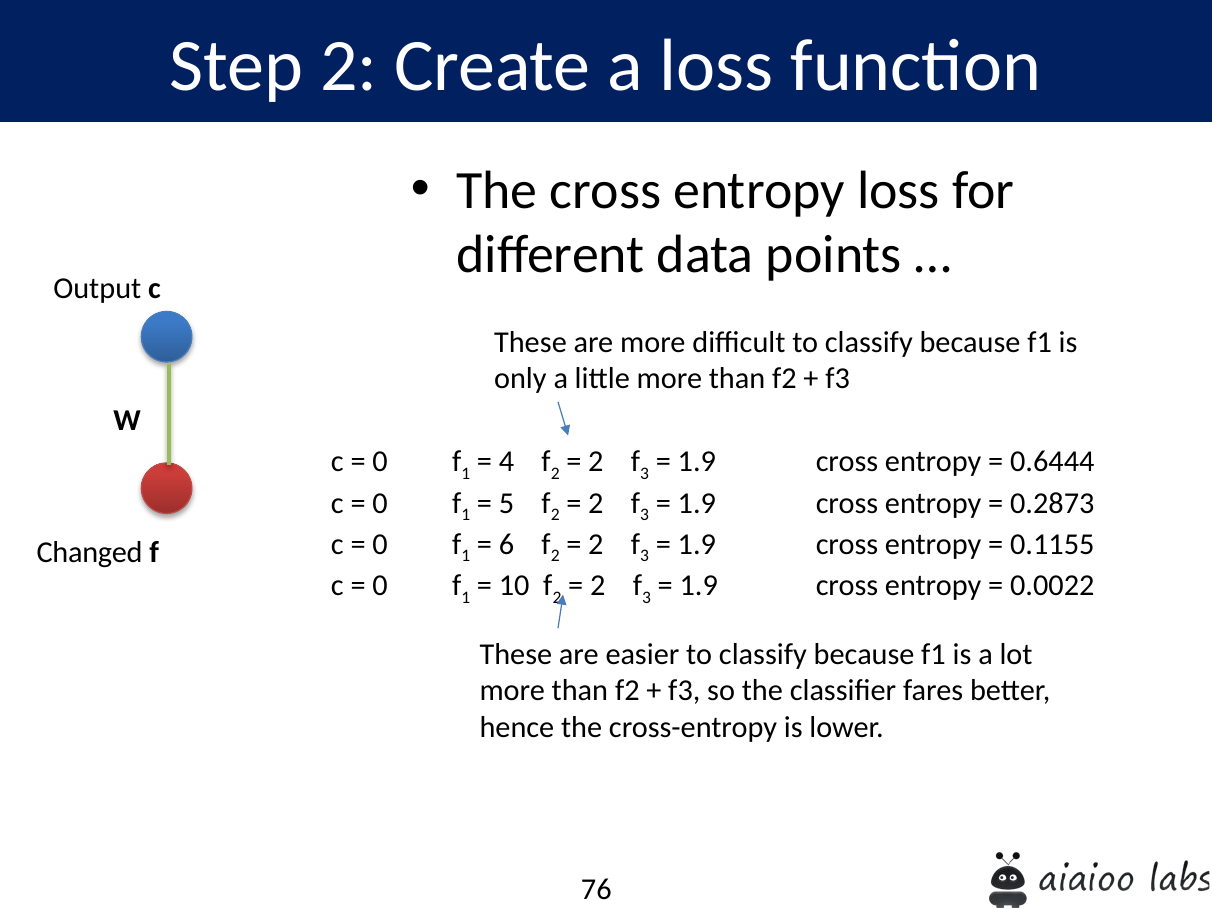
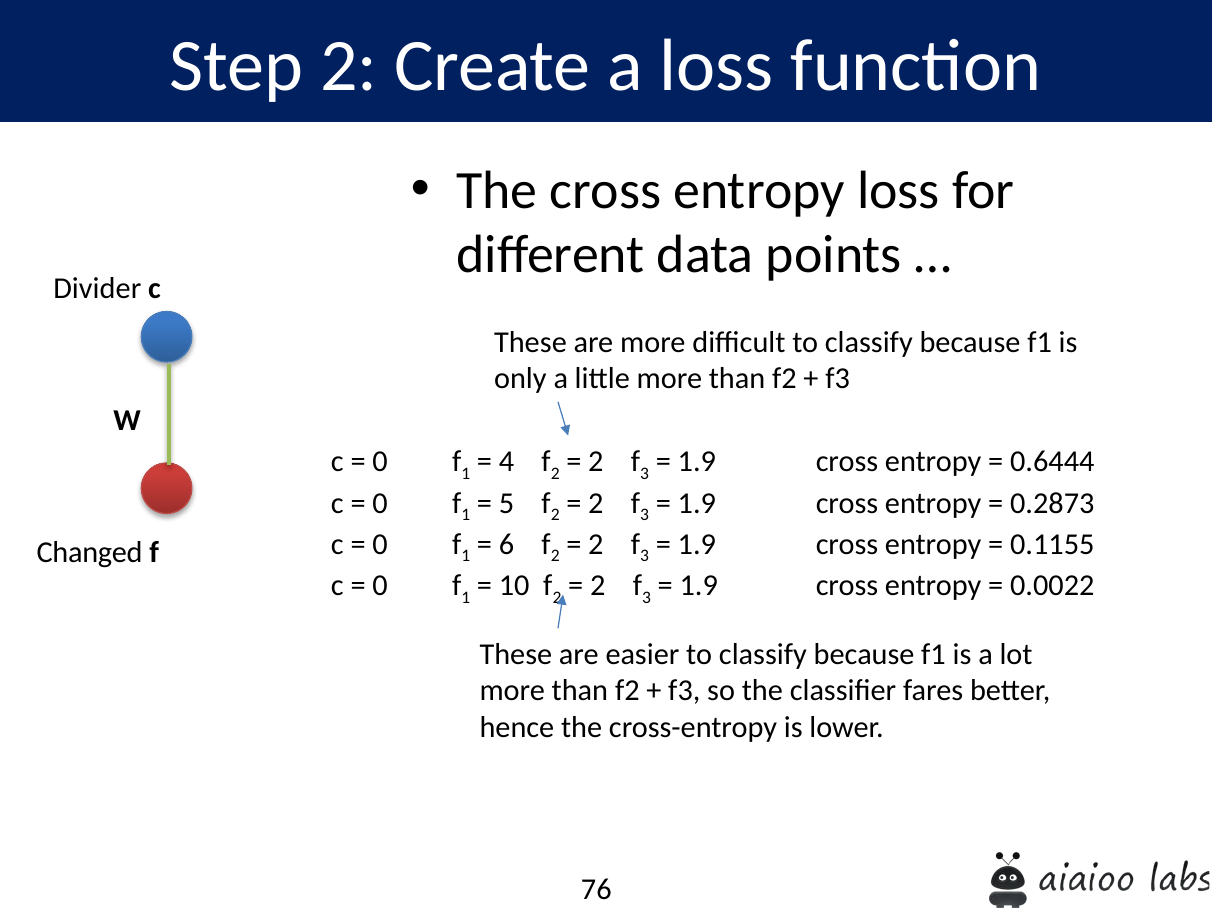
Output: Output -> Divider
